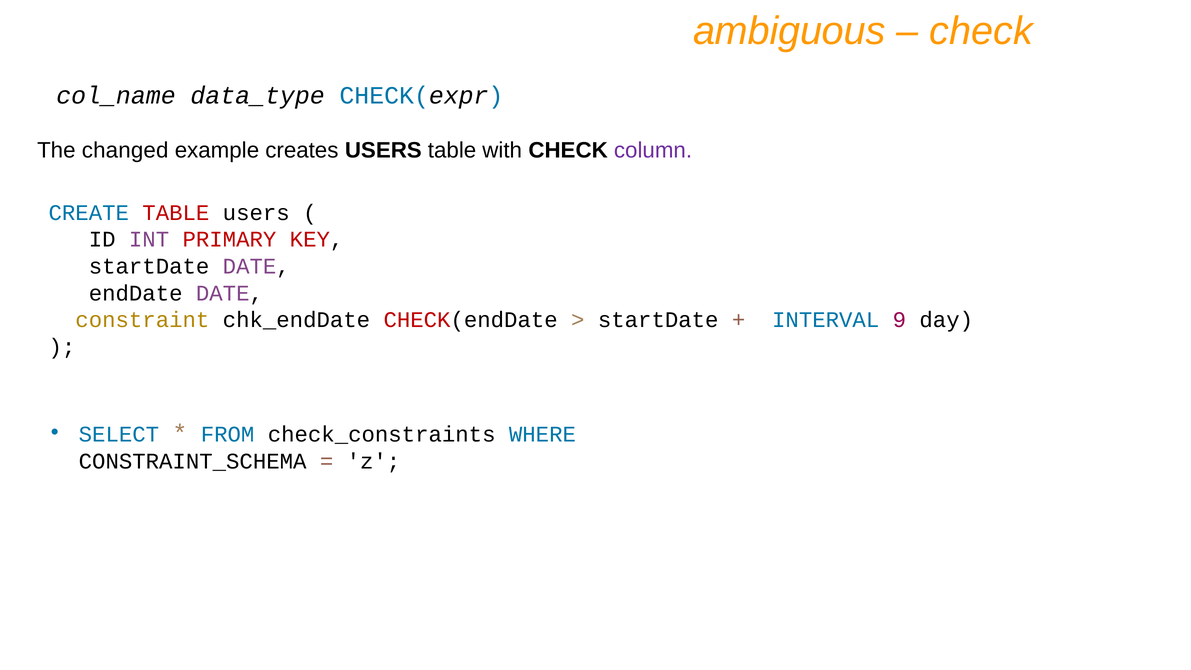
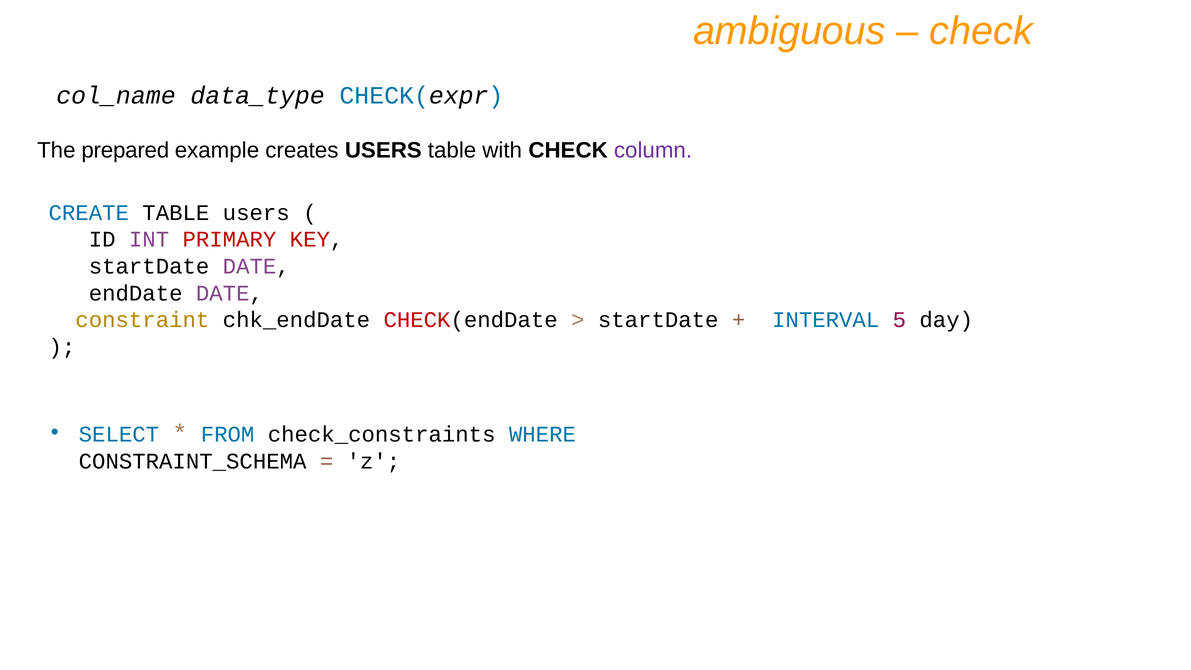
changed: changed -> prepared
TABLE at (176, 213) colour: red -> black
9: 9 -> 5
